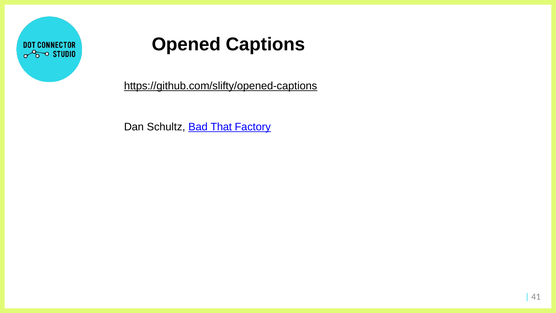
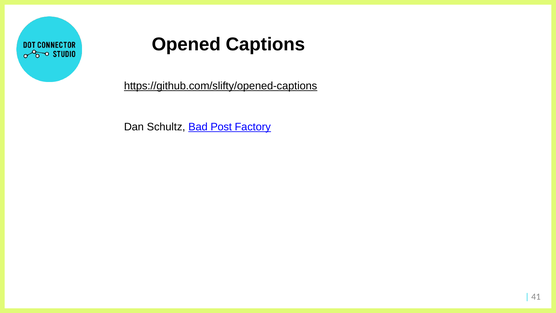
That: That -> Post
